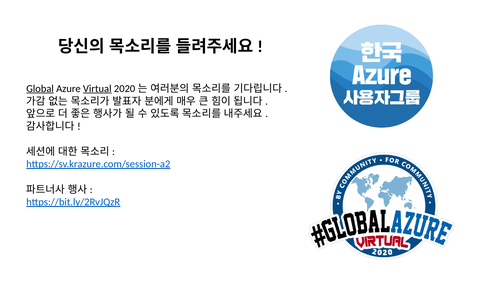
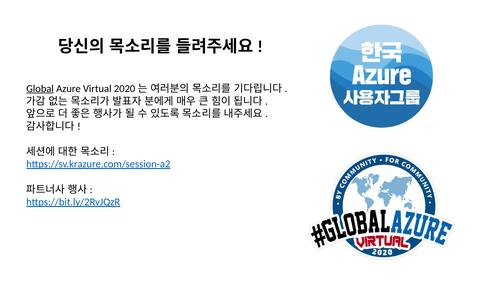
Virtual underline: present -> none
